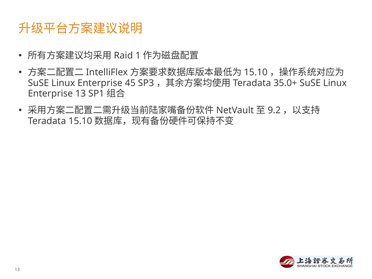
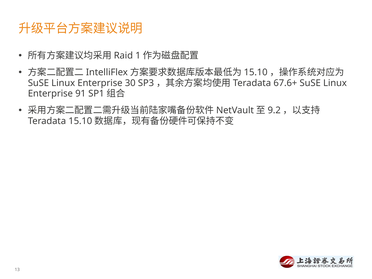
45: 45 -> 30
35.0+: 35.0+ -> 67.6+
Enterprise 13: 13 -> 91
